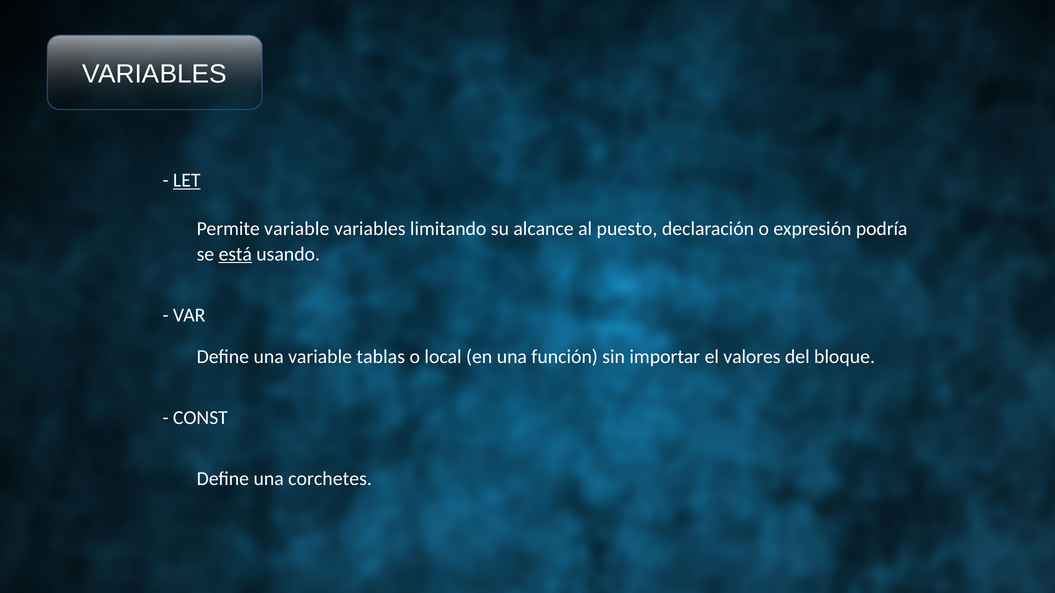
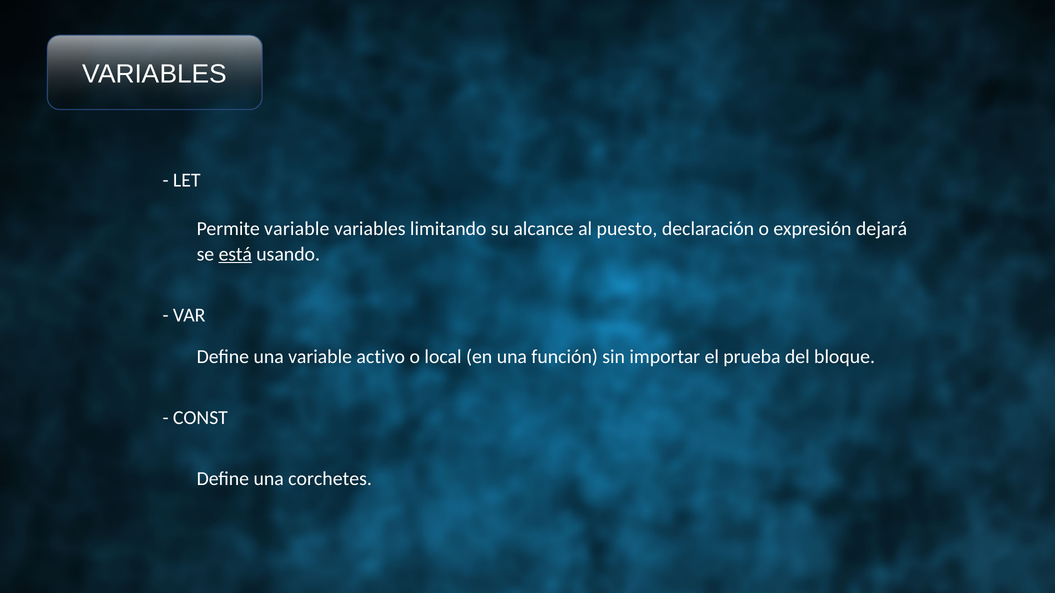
LET underline: present -> none
podría: podría -> dejará
tablas: tablas -> activo
valores: valores -> prueba
